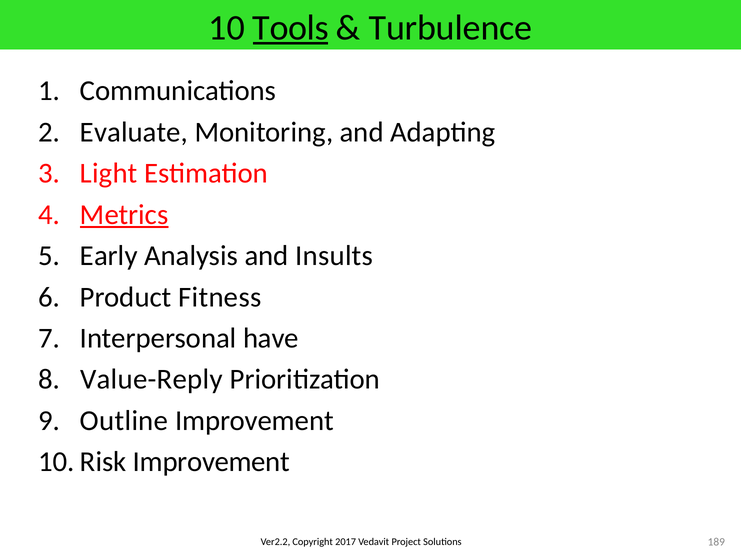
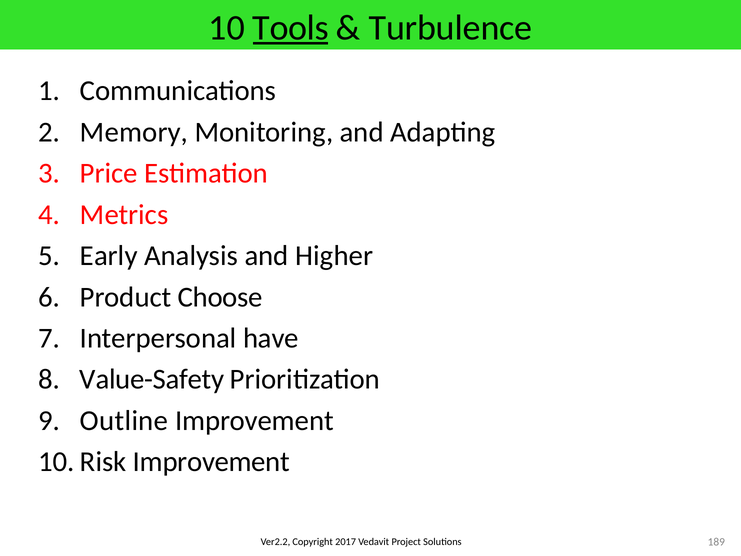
Evaluate: Evaluate -> Memory
Light: Light -> Price
Metrics underline: present -> none
Insults: Insults -> Higher
Fitness: Fitness -> Choose
Value-Reply: Value-Reply -> Value-Safety
